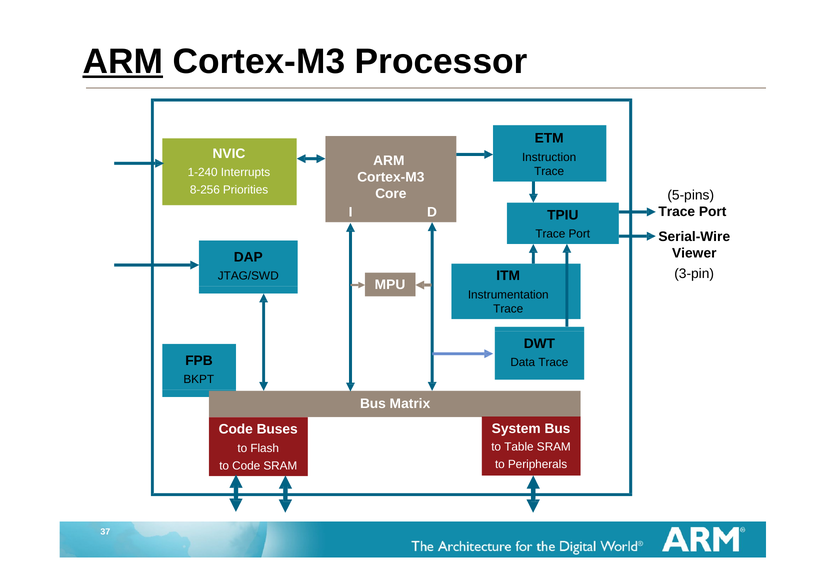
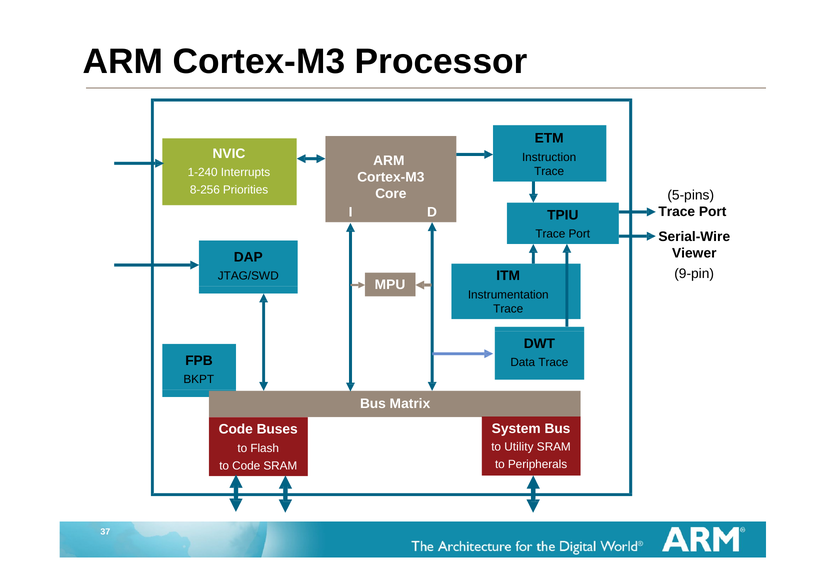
ARM at (123, 62) underline: present -> none
3-pin: 3-pin -> 9-pin
Table: Table -> Utility
